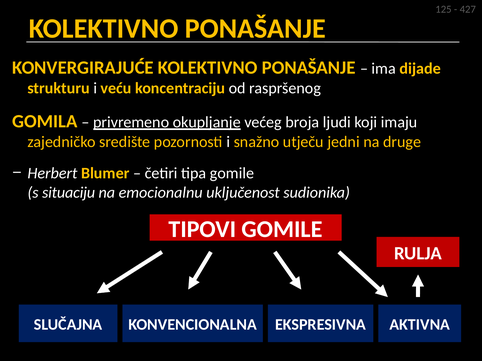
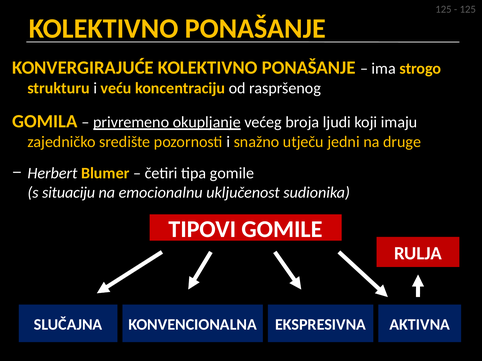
427 at (468, 9): 427 -> 125
dijade: dijade -> strogo
